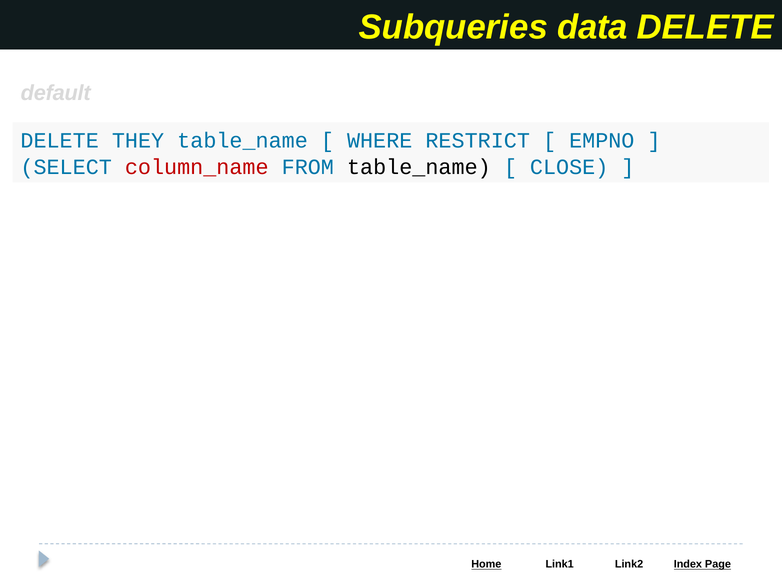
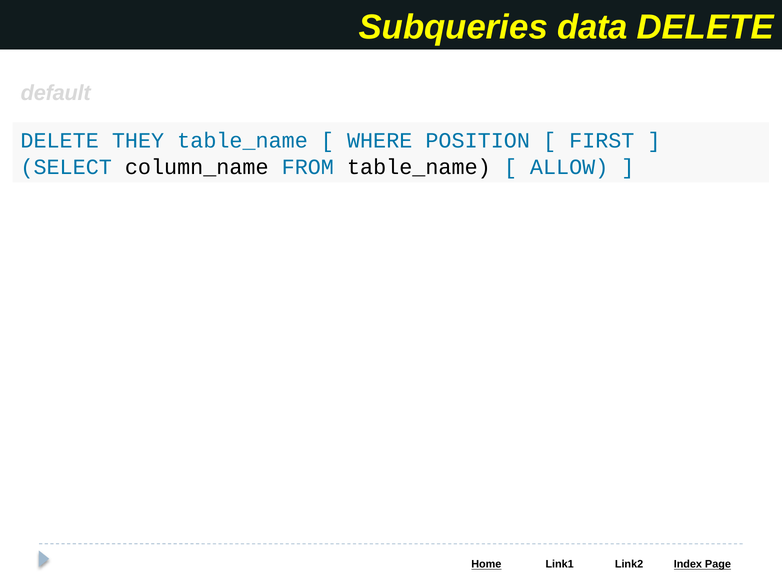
RESTRICT: RESTRICT -> POSITION
EMPNO: EMPNO -> FIRST
column_name colour: red -> black
CLOSE: CLOSE -> ALLOW
